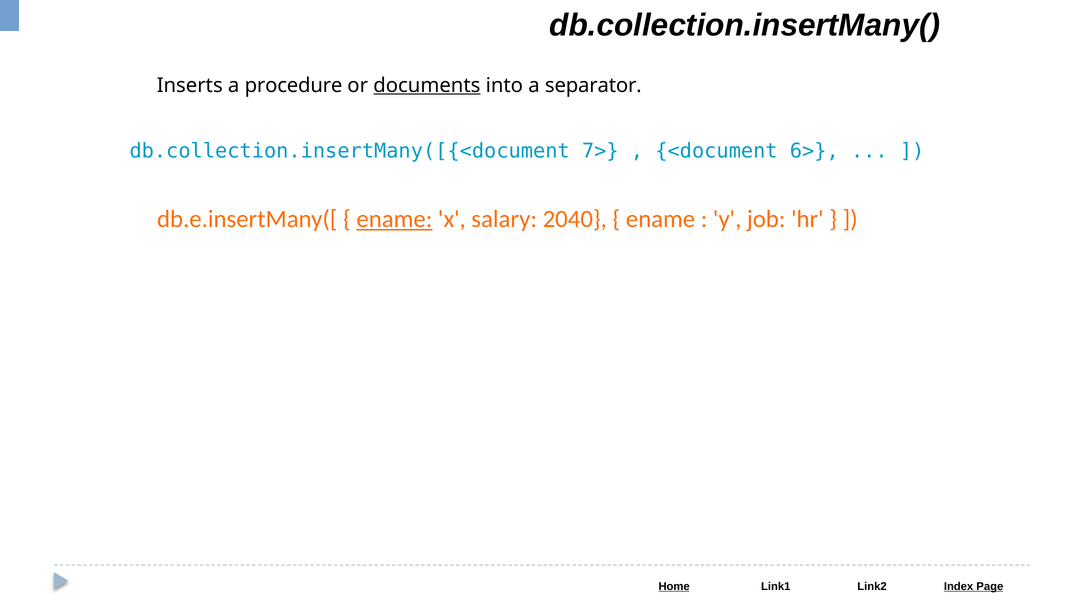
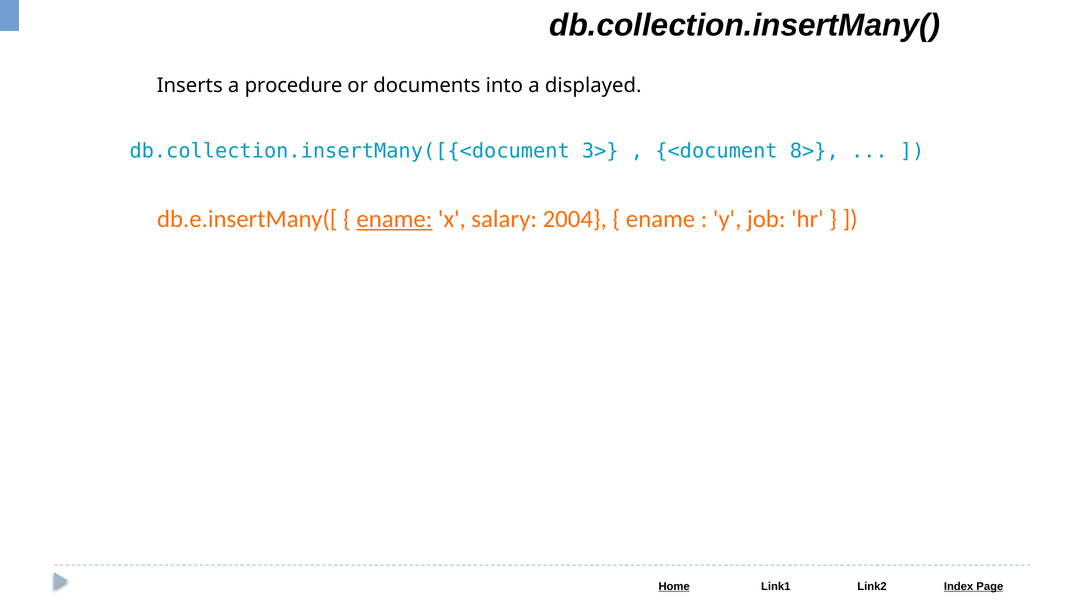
documents underline: present -> none
separator: separator -> displayed
7>: 7> -> 3>
6>: 6> -> 8>
2040: 2040 -> 2004
